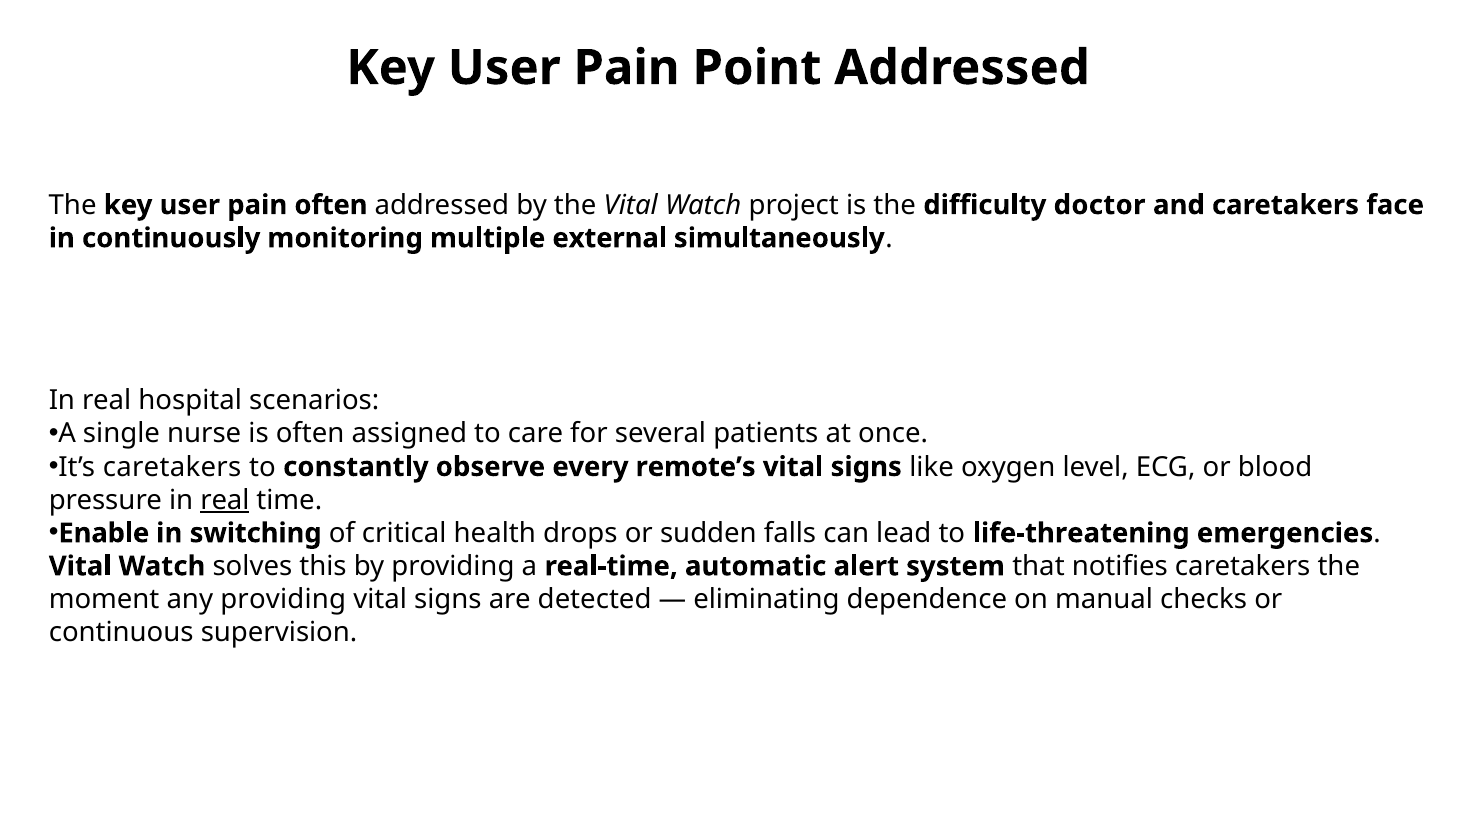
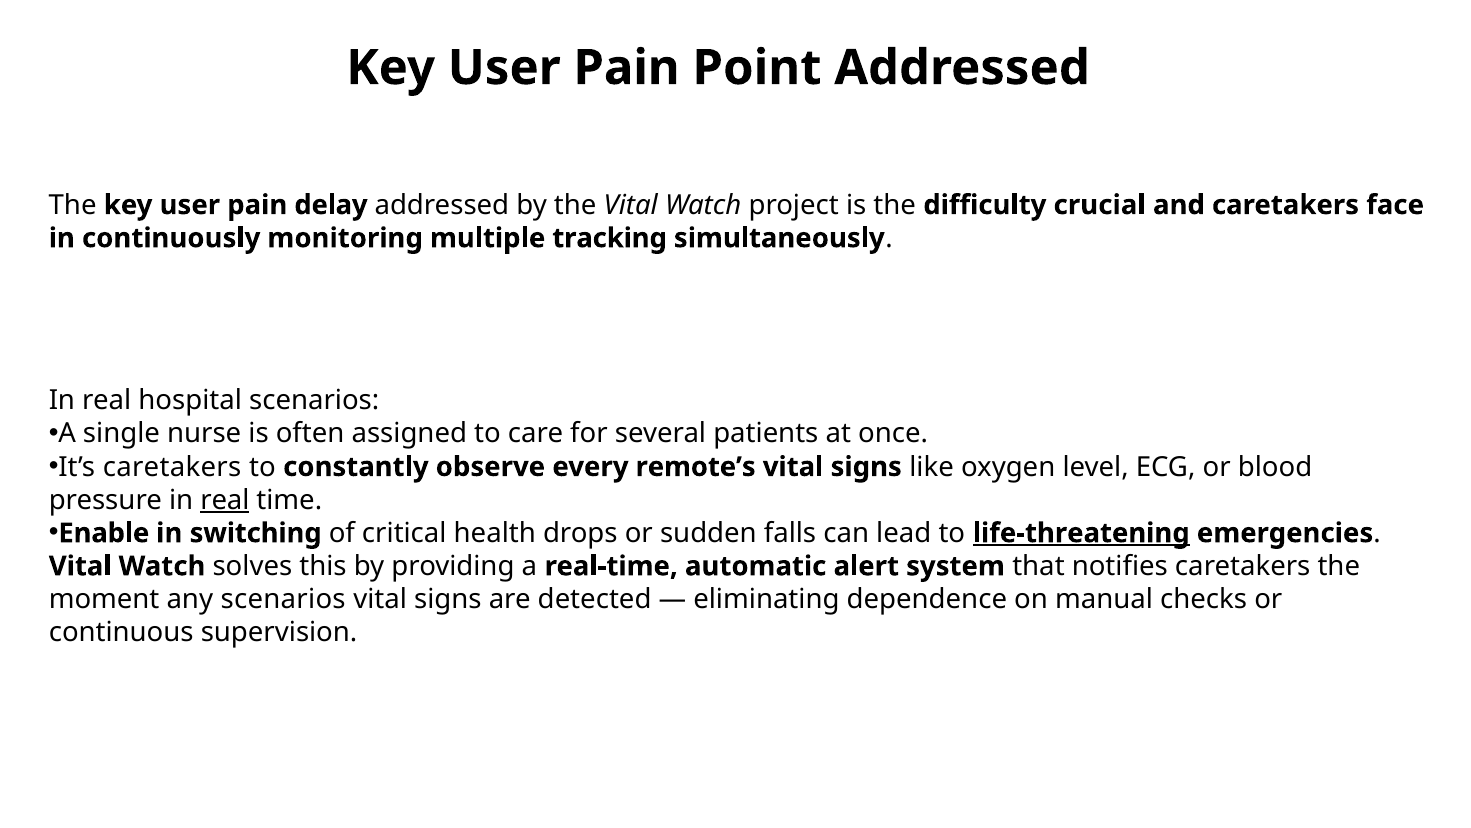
pain often: often -> delay
doctor: doctor -> crucial
external: external -> tracking
life-threatening underline: none -> present
any providing: providing -> scenarios
